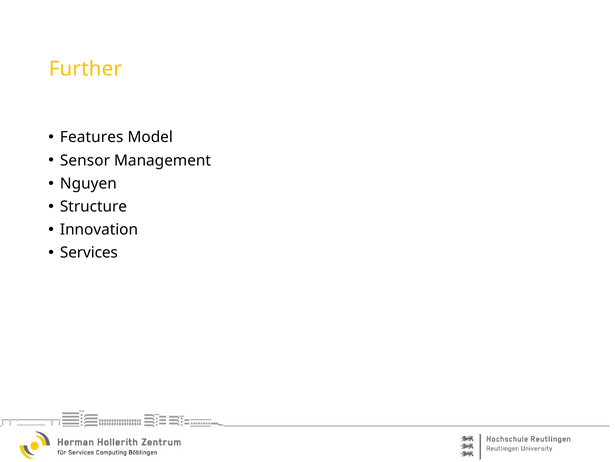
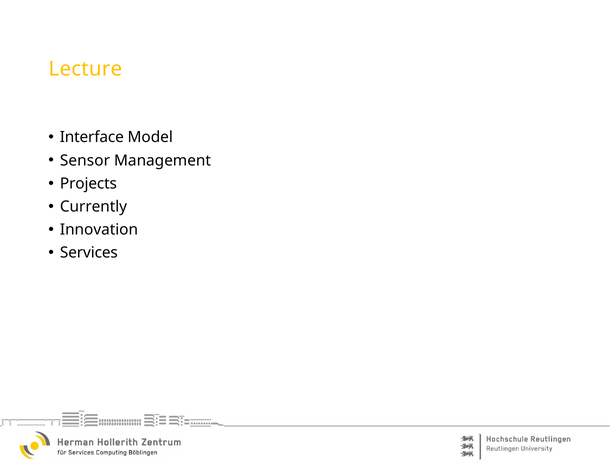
Further: Further -> Lecture
Features: Features -> Interface
Nguyen: Nguyen -> Projects
Structure: Structure -> Currently
